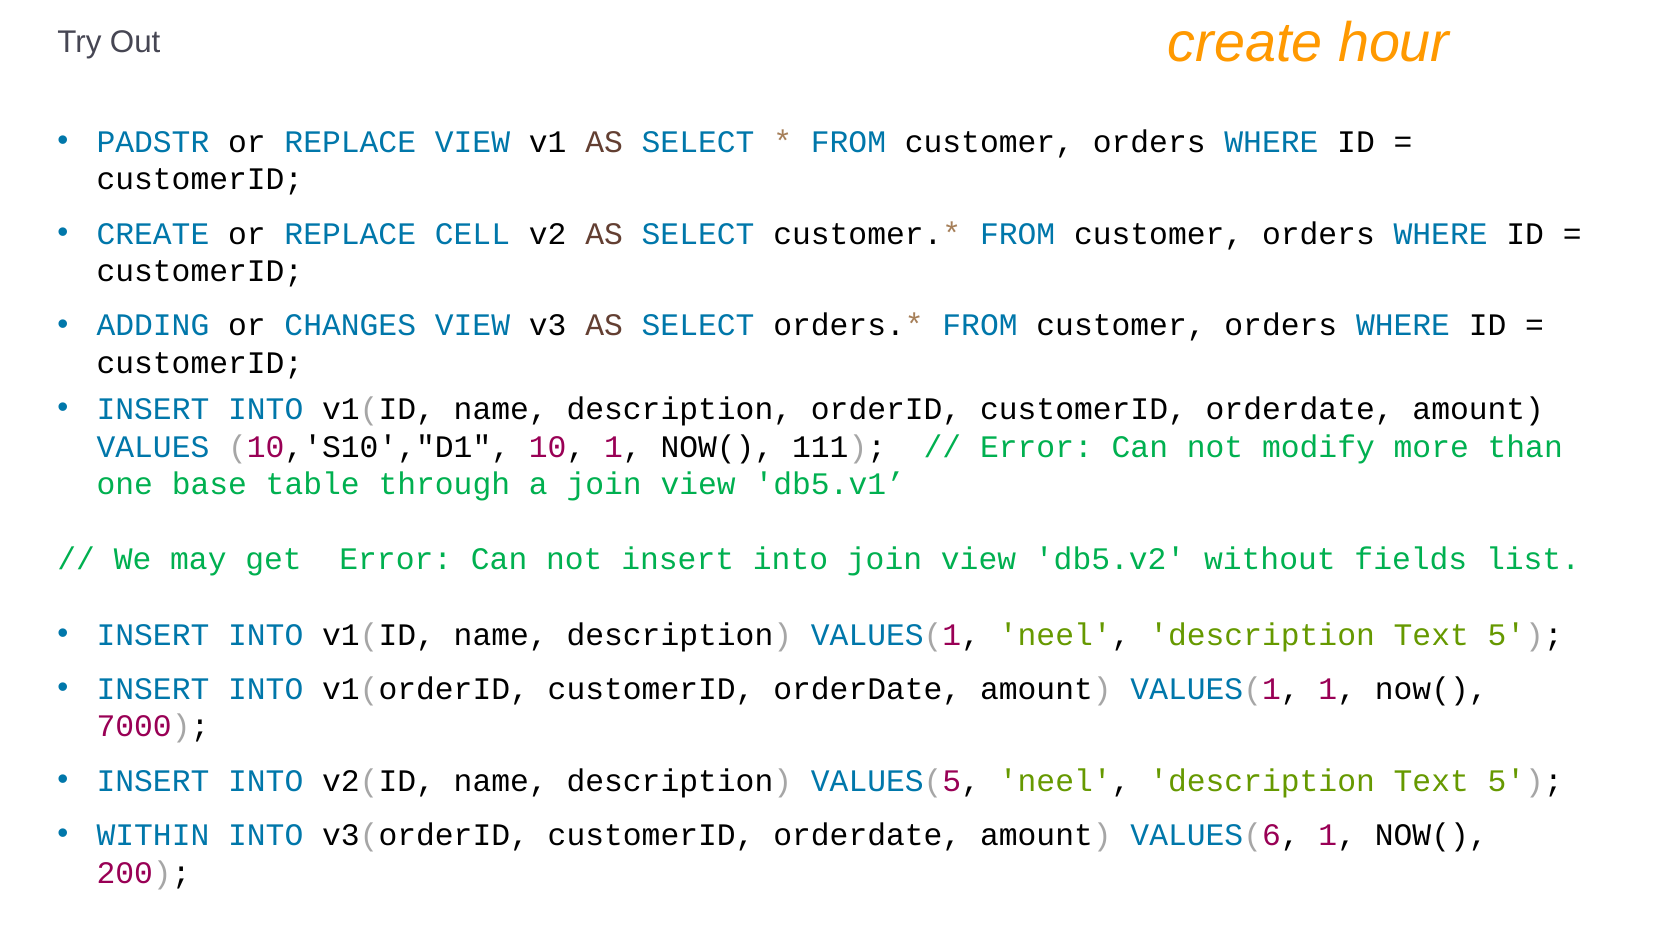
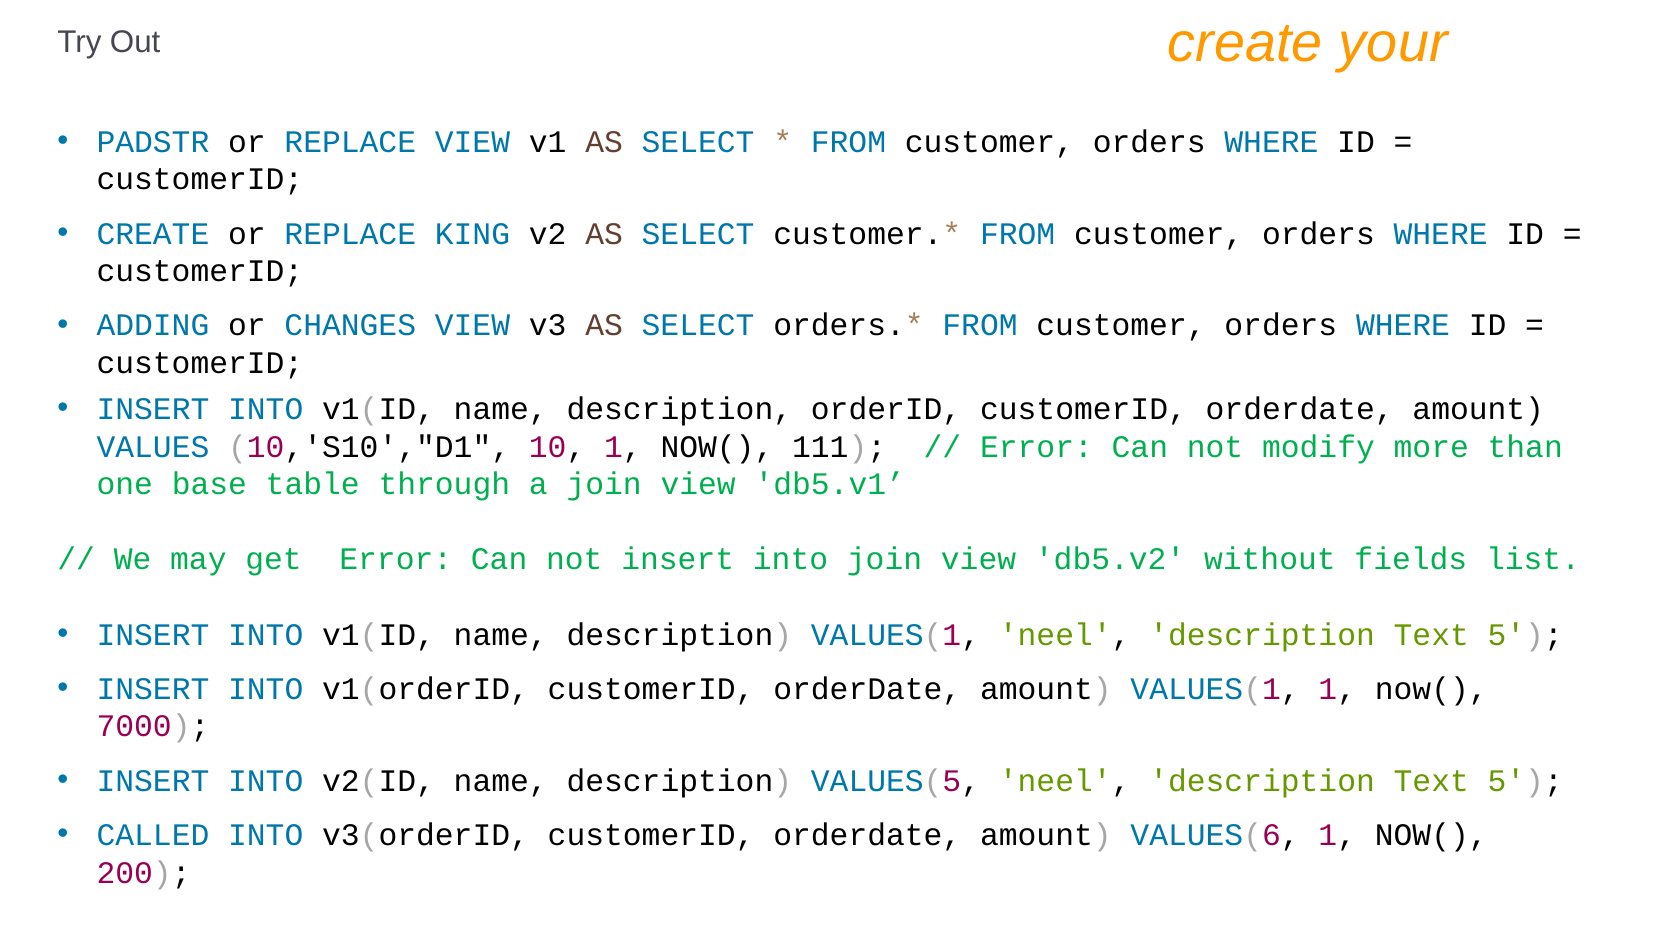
hour: hour -> your
CELL: CELL -> KING
WITHIN: WITHIN -> CALLED
